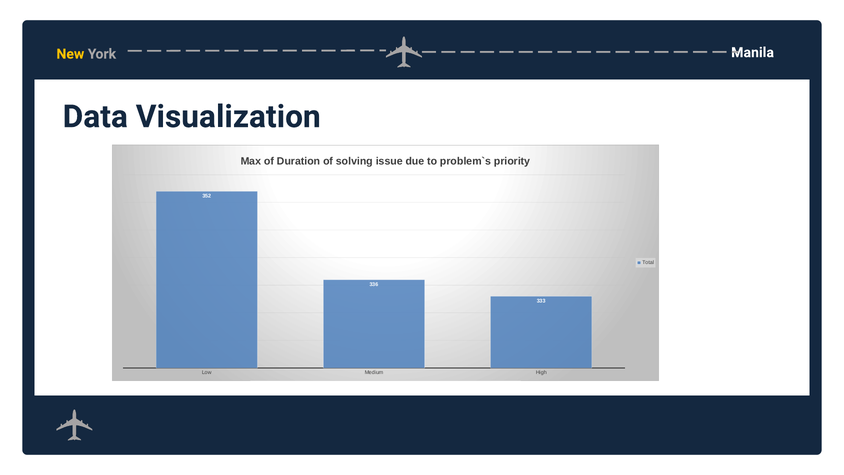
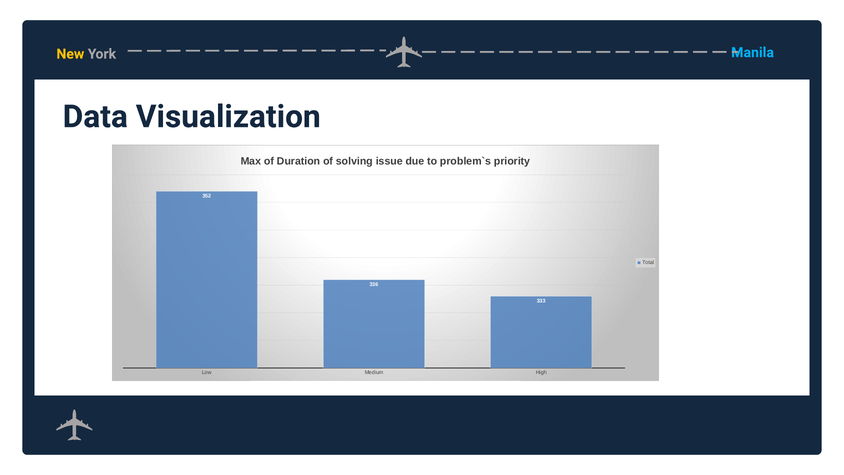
Manila colour: white -> light blue
